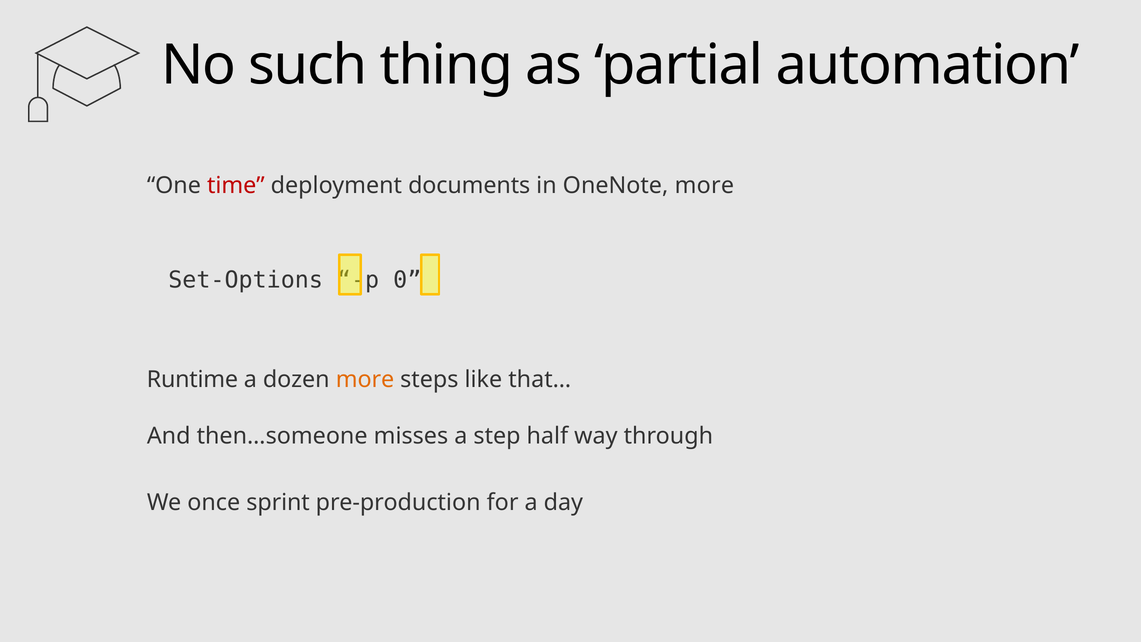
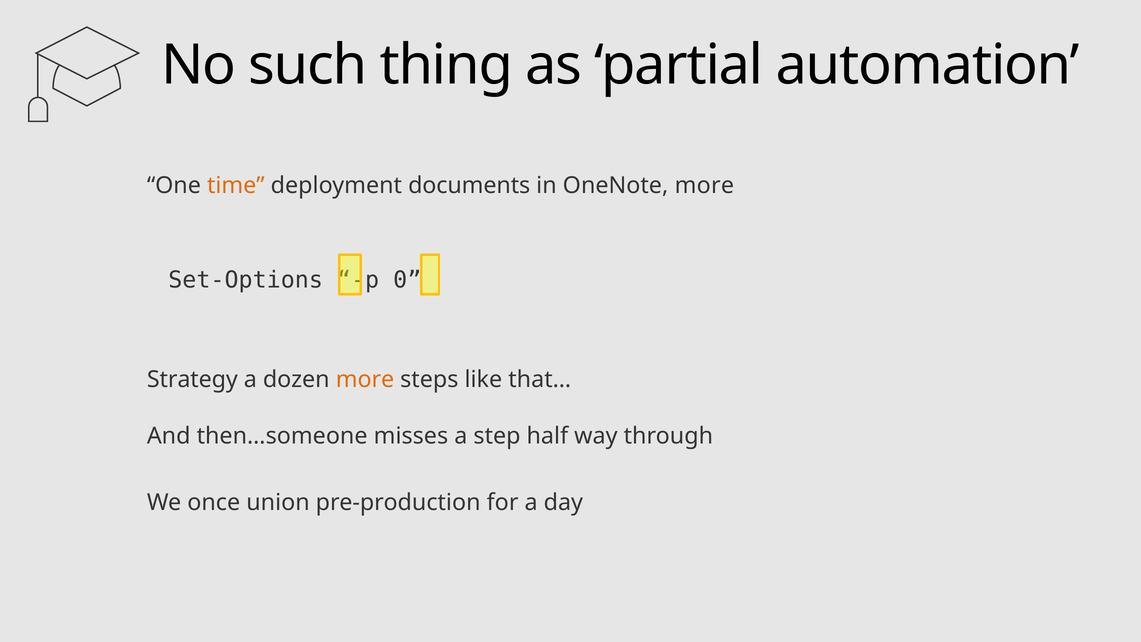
time colour: red -> orange
Runtime: Runtime -> Strategy
sprint: sprint -> union
